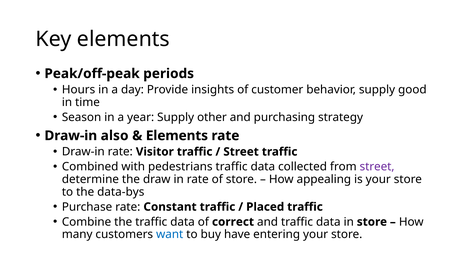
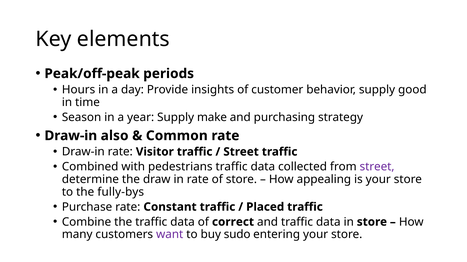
other: other -> make
Elements at (177, 136): Elements -> Common
data-bys: data-bys -> fully-bys
want colour: blue -> purple
have: have -> sudo
